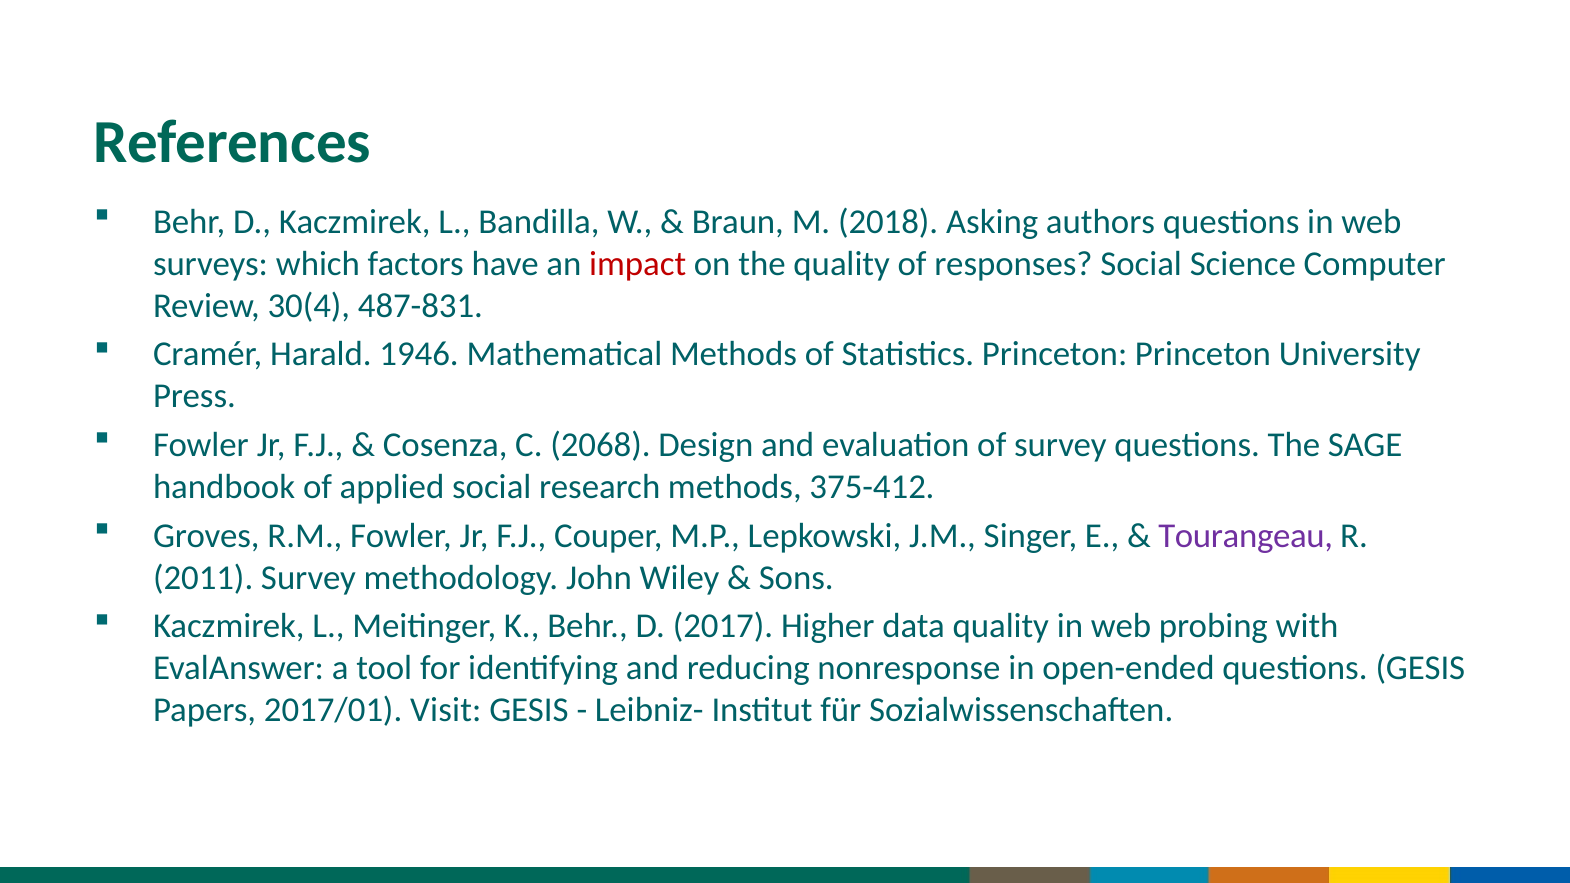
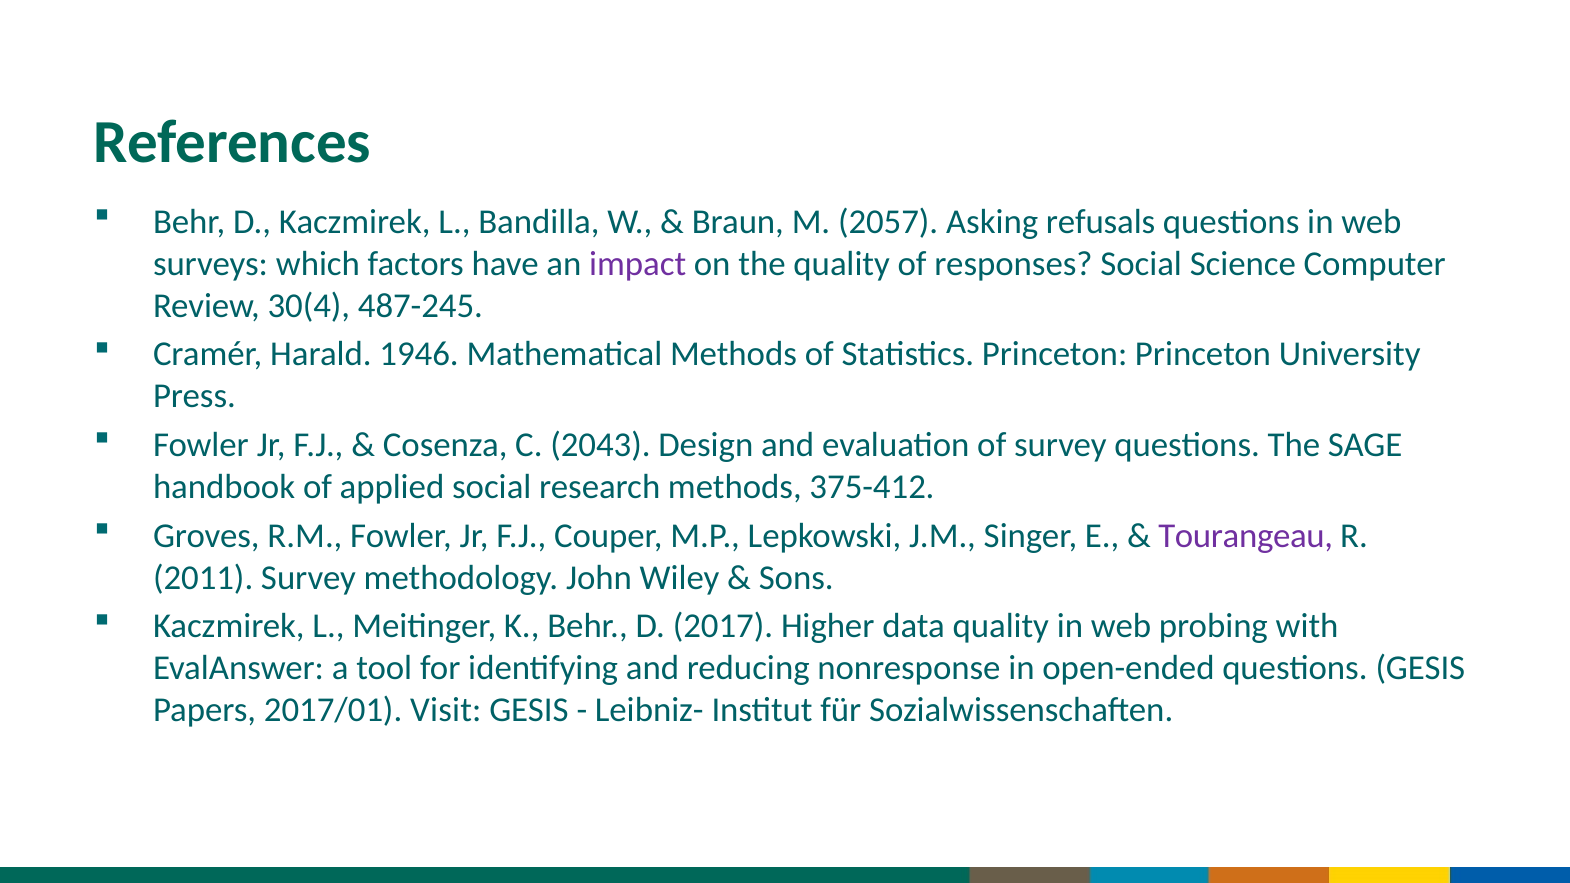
2018: 2018 -> 2057
authors: authors -> refusals
impact colour: red -> purple
487-831: 487-831 -> 487-245
2068: 2068 -> 2043
